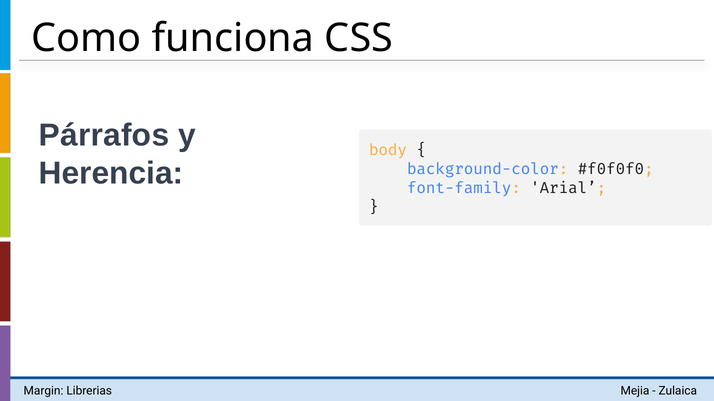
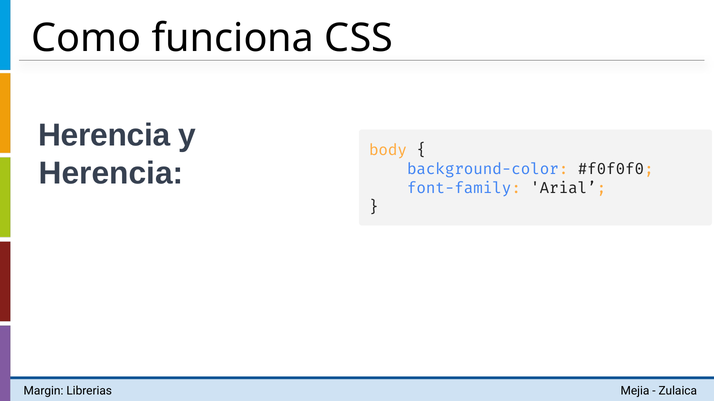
Párrafos at (104, 136): Párrafos -> Herencia
